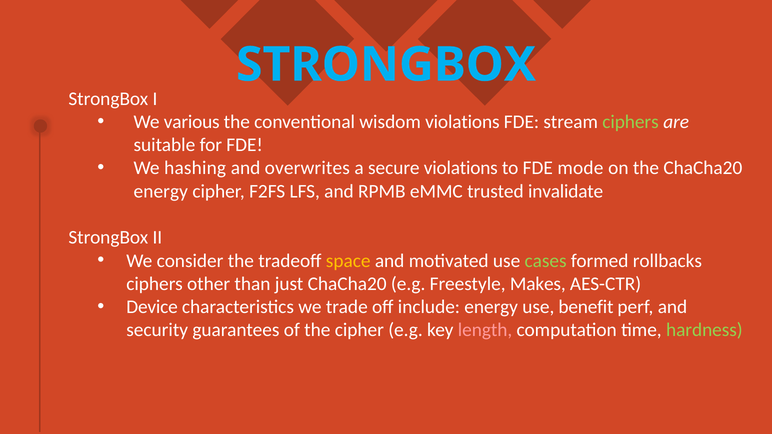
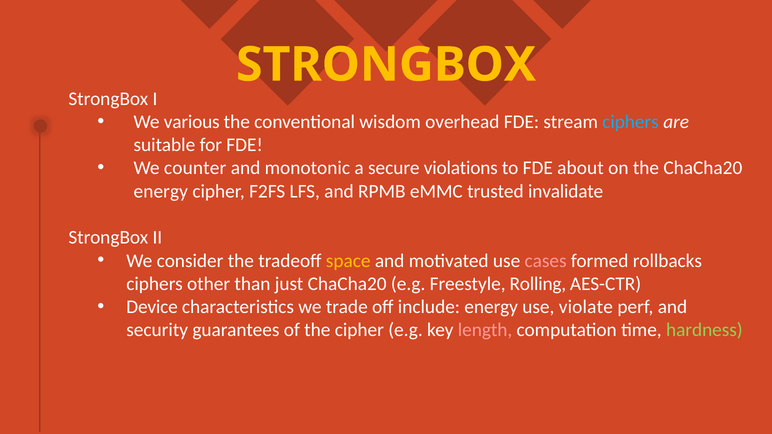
STRONGBOX at (386, 65) colour: light blue -> yellow
wisdom violations: violations -> overhead
ciphers at (630, 122) colour: light green -> light blue
hashing: hashing -> counter
overwrites: overwrites -> monotonic
mode: mode -> about
cases colour: light green -> pink
Makes: Makes -> Rolling
benefit: benefit -> violate
